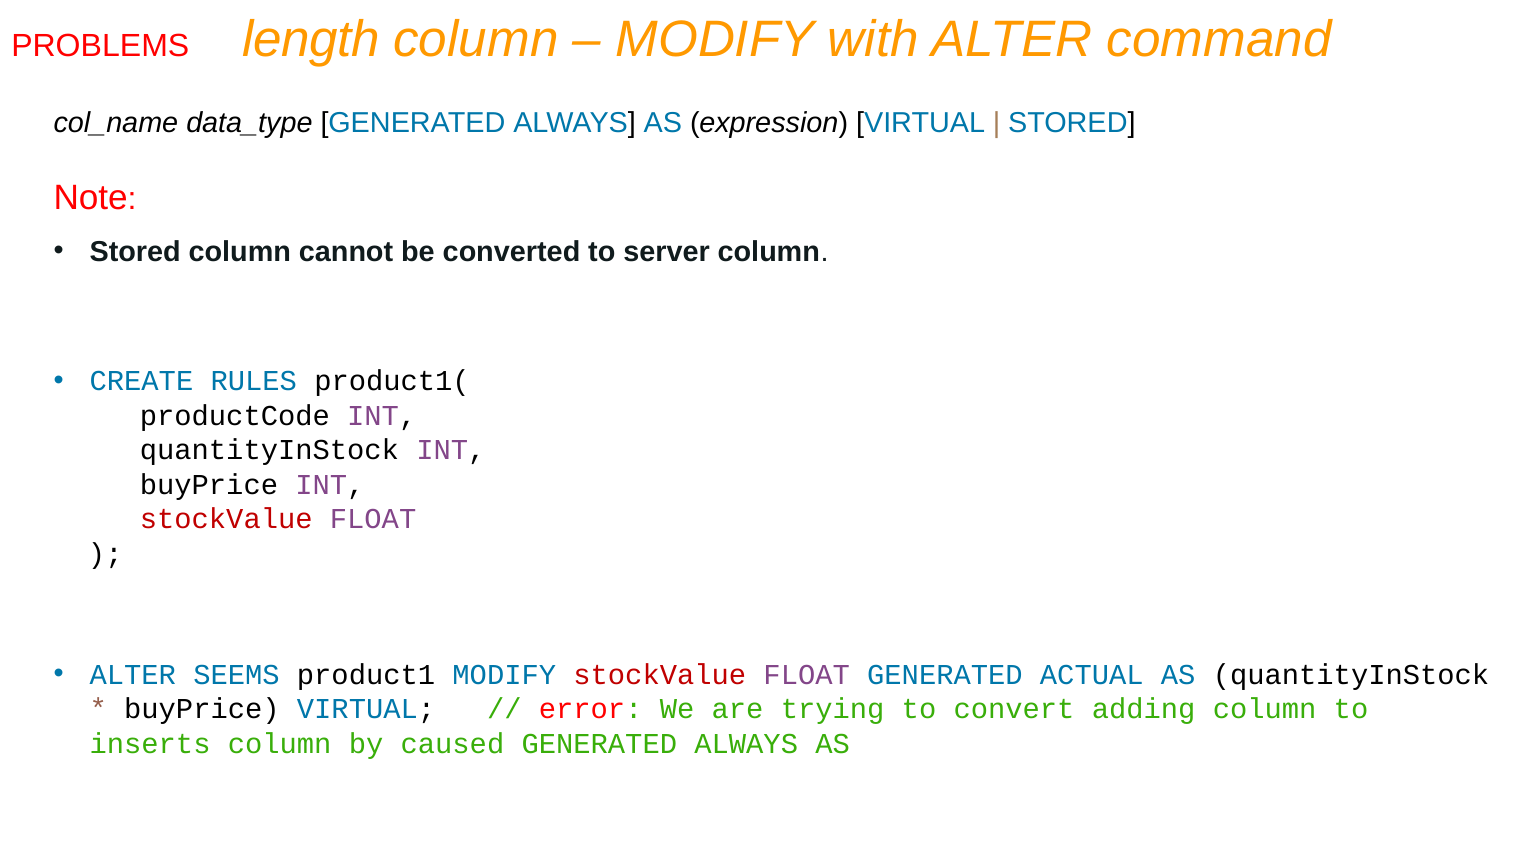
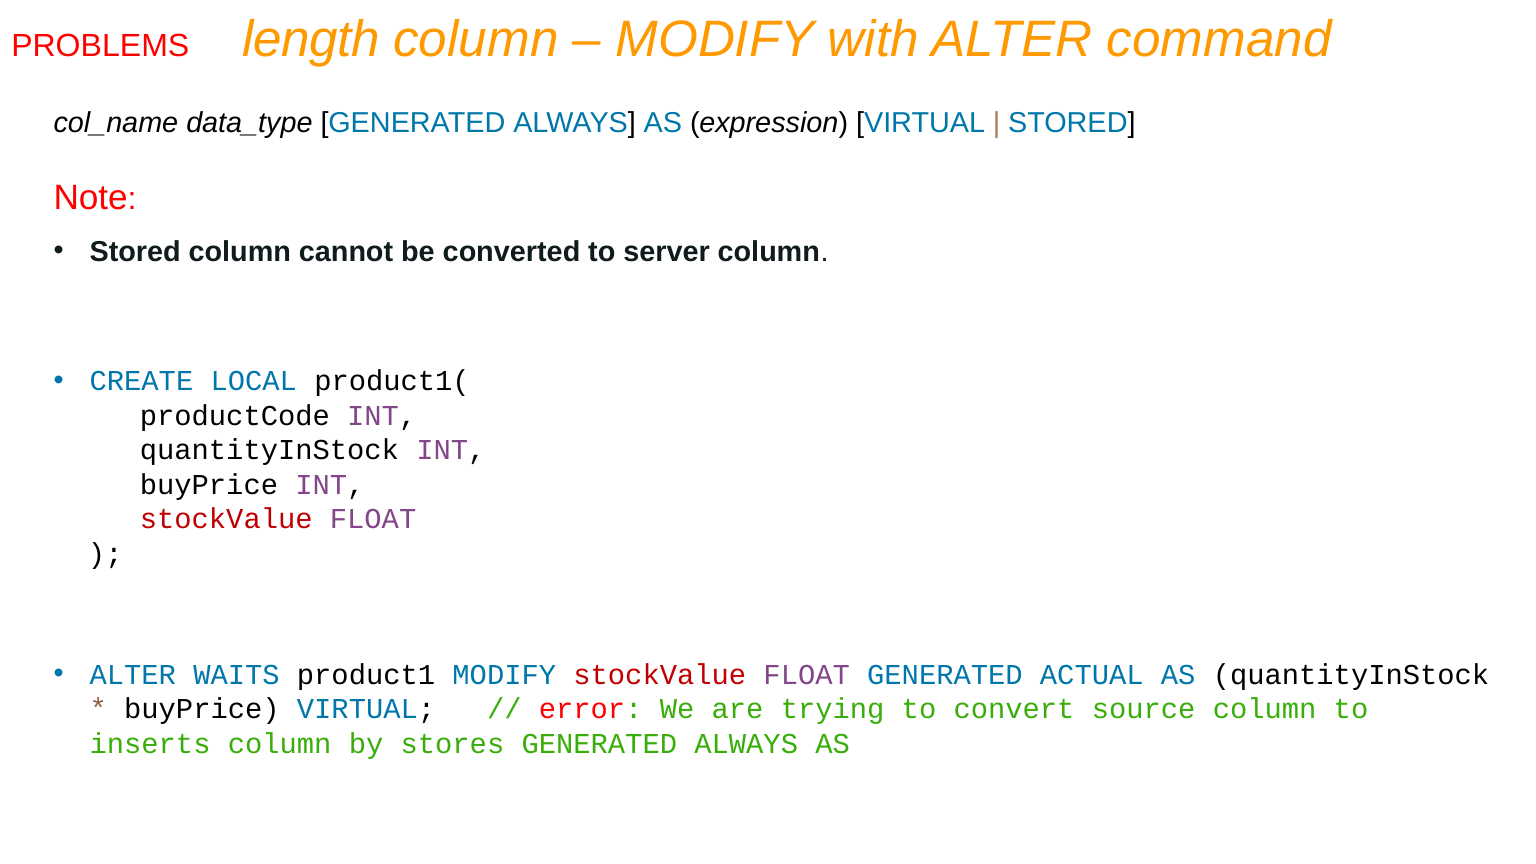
RULES: RULES -> LOCAL
SEEMS: SEEMS -> WAITS
adding: adding -> source
caused: caused -> stores
